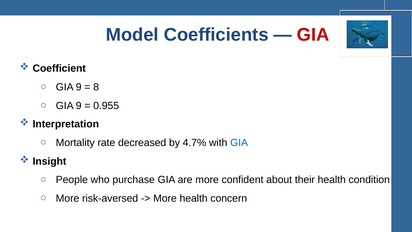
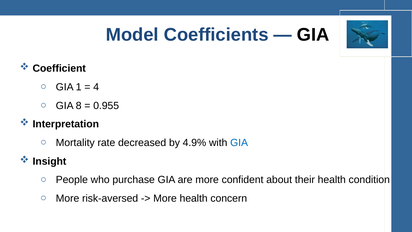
GIA at (313, 35) colour: red -> black
9 at (79, 87): 9 -> 1
8: 8 -> 4
9 at (79, 106): 9 -> 8
4.7%: 4.7% -> 4.9%
